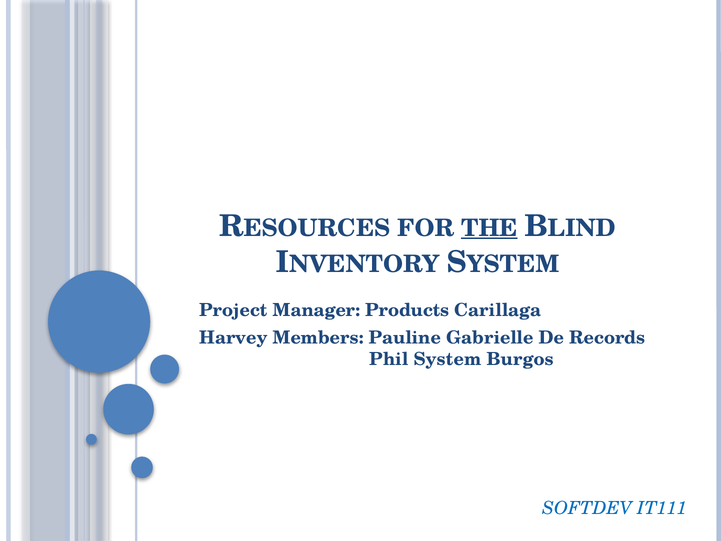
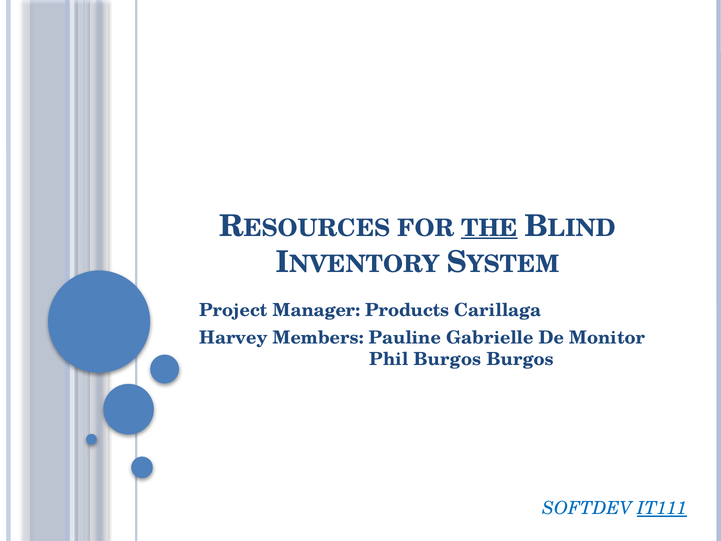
Records: Records -> Monitor
Phil System: System -> Burgos
IT111 underline: none -> present
